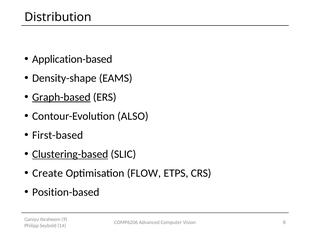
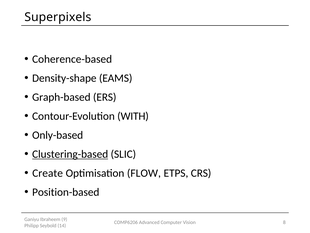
Distribution: Distribution -> Superpixels
Application-based: Application-based -> Coherence-based
Graph-based underline: present -> none
ALSO: ALSO -> WITH
First-based: First-based -> Only-based
